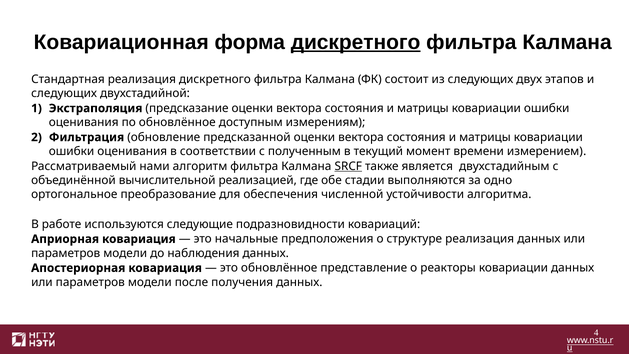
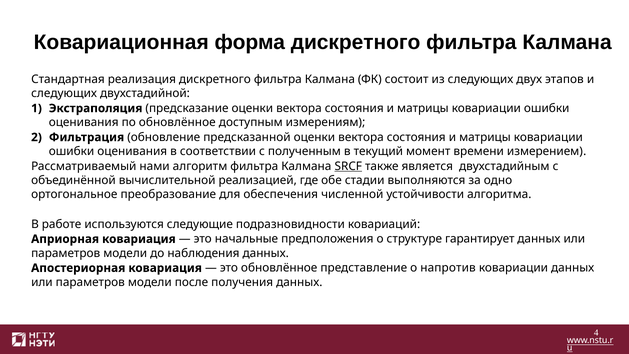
дискретного at (356, 42) underline: present -> none
структуре реализация: реализация -> гарантирует
реакторы: реакторы -> напротив
